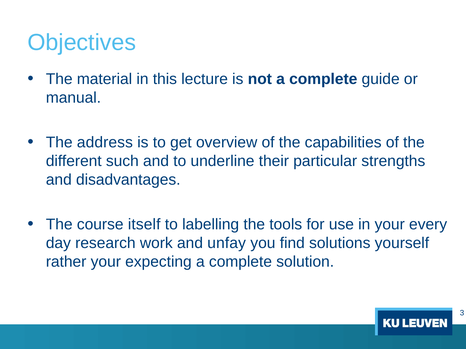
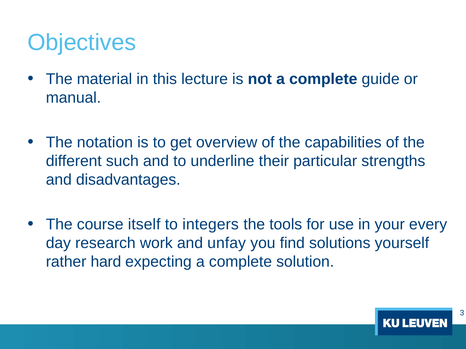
address: address -> notation
labelling: labelling -> integers
rather your: your -> hard
